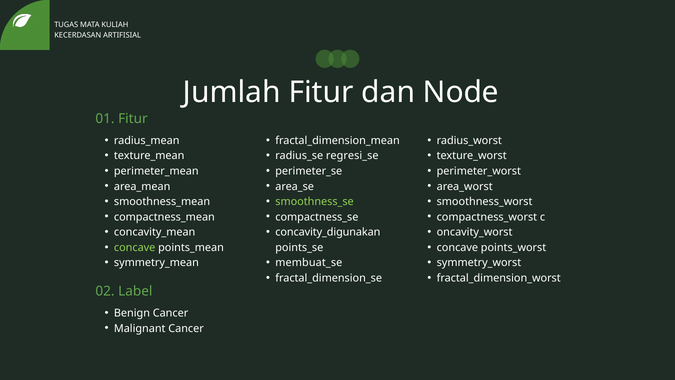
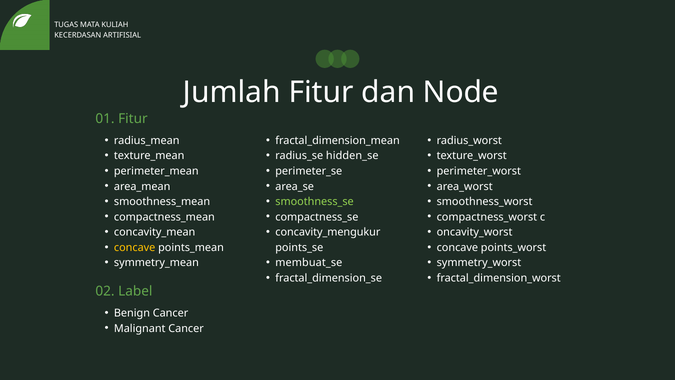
regresi_se: regresi_se -> hidden_se
concavity_digunakan: concavity_digunakan -> concavity_mengukur
concave at (135, 247) colour: light green -> yellow
